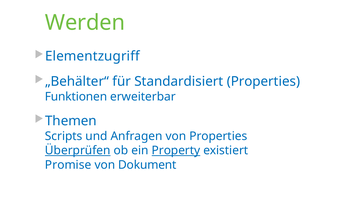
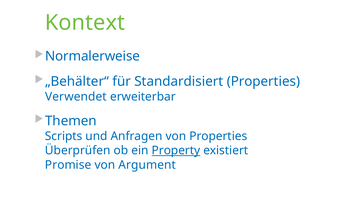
Werden: Werden -> Kontext
Elementzugriff: Elementzugriff -> Normalerweise
Funktionen: Funktionen -> Verwendet
Überprüfen underline: present -> none
Dokument: Dokument -> Argument
